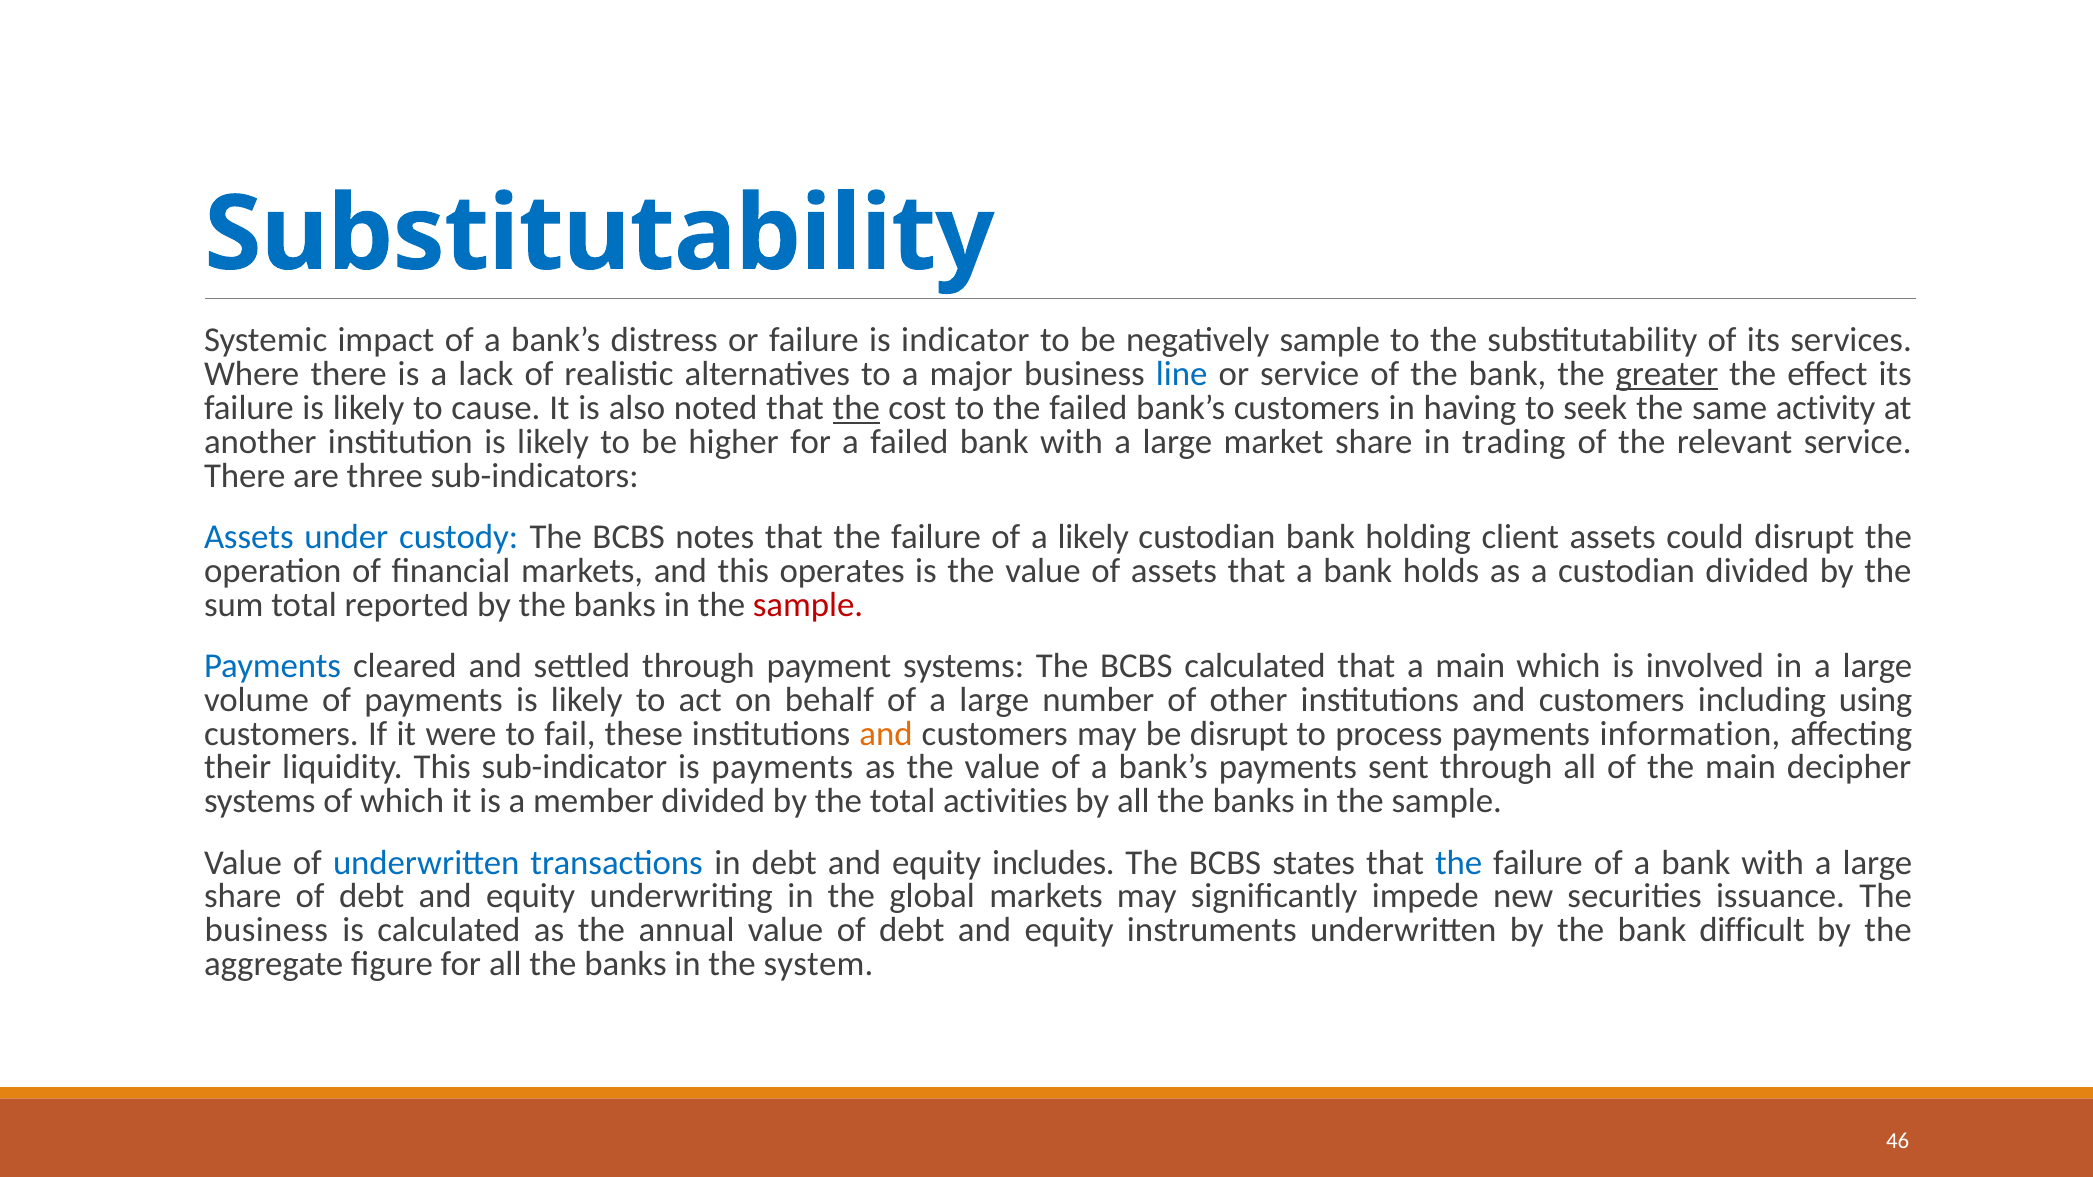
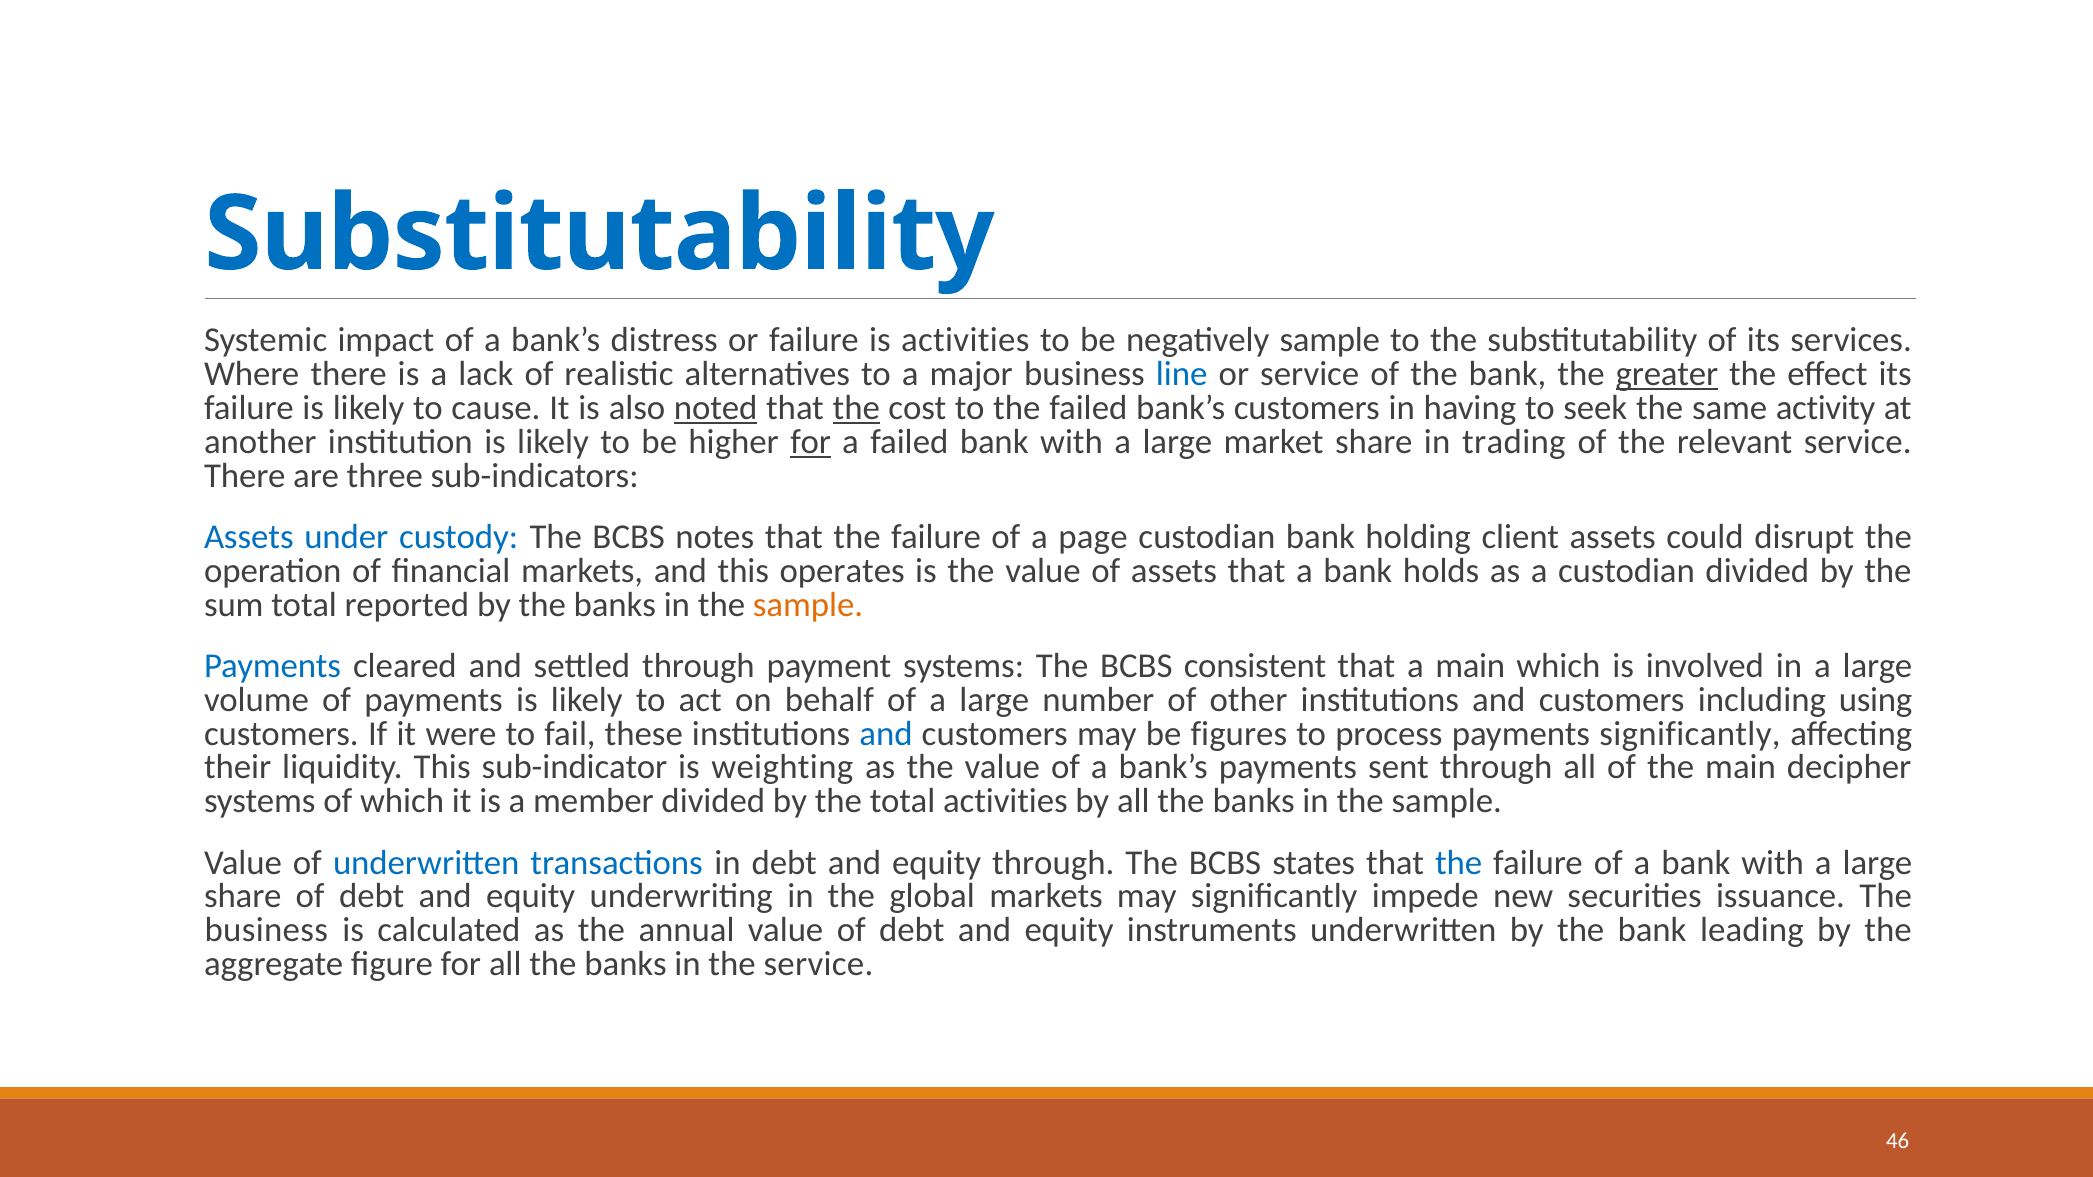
is indicator: indicator -> activities
noted underline: none -> present
for at (811, 442) underline: none -> present
a likely: likely -> page
sample at (808, 605) colour: red -> orange
BCBS calculated: calculated -> consistent
and at (886, 734) colour: orange -> blue
be disrupt: disrupt -> figures
payments information: information -> significantly
is payments: payments -> weighting
equity includes: includes -> through
difficult: difficult -> leading
the system: system -> service
